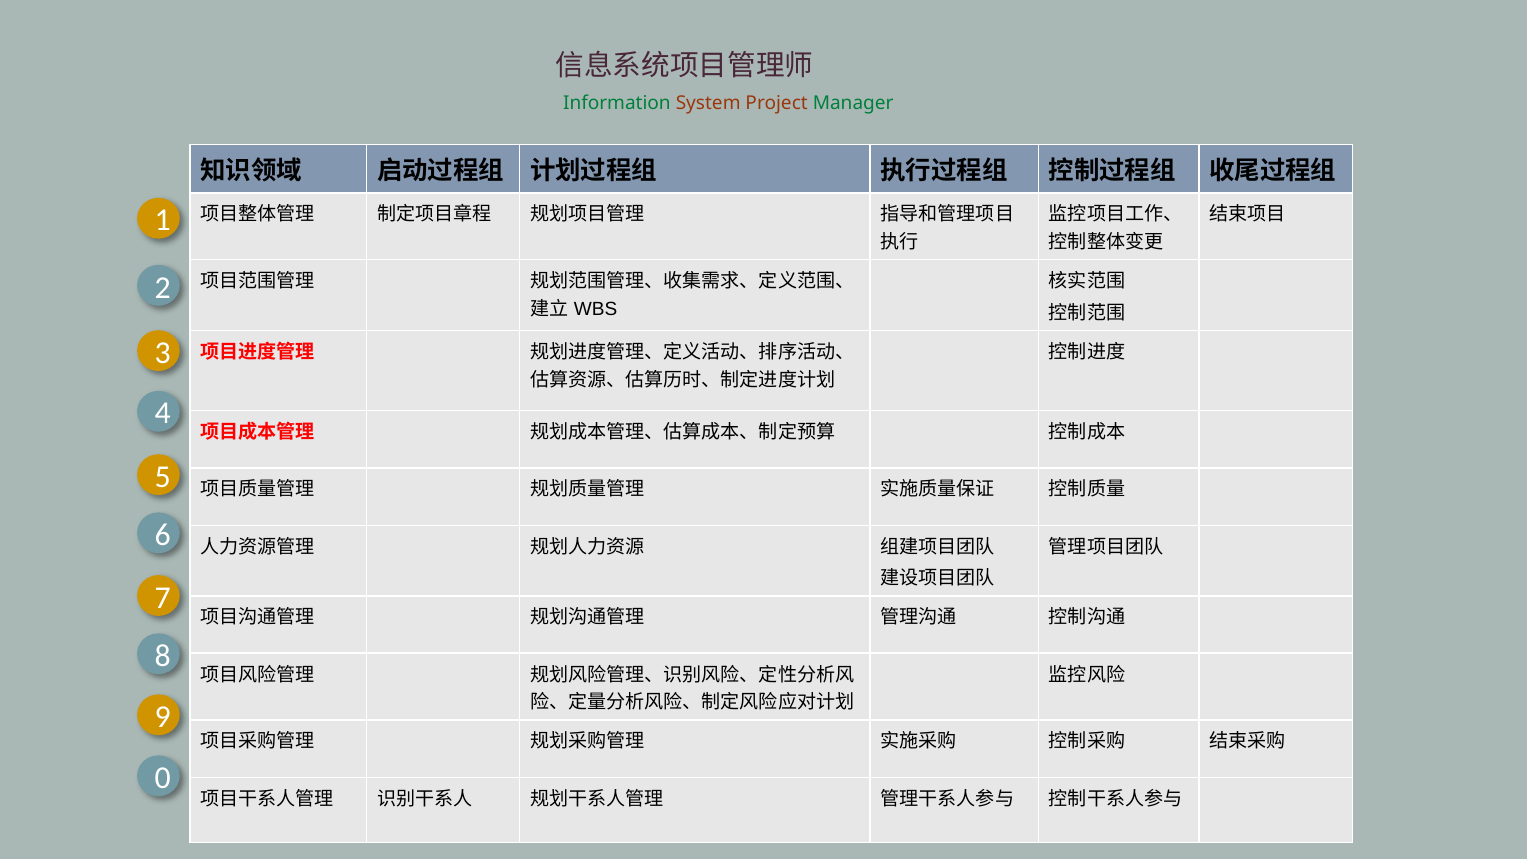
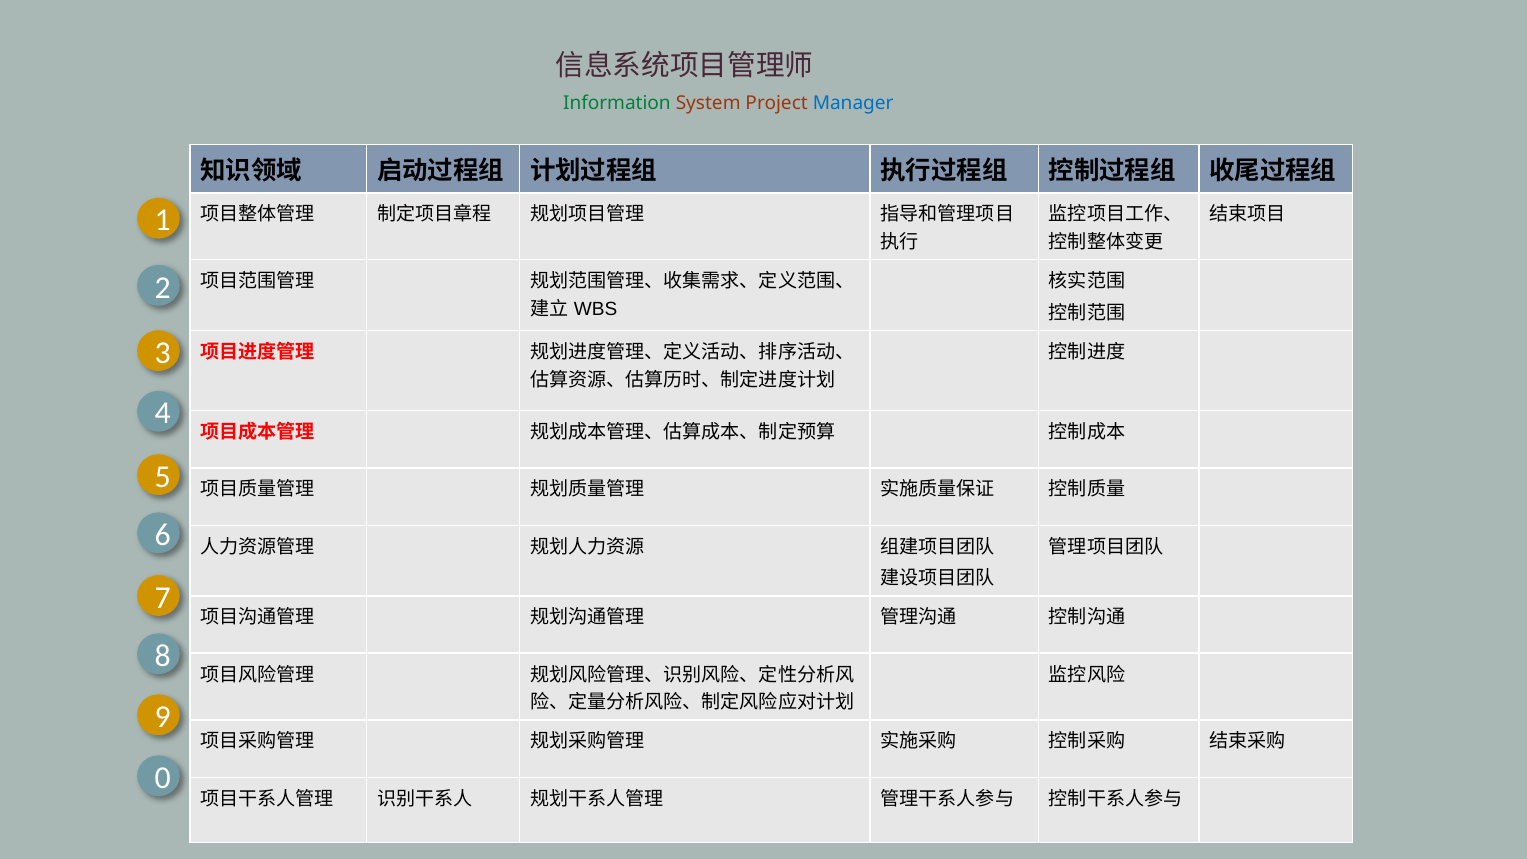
Manager colour: green -> blue
